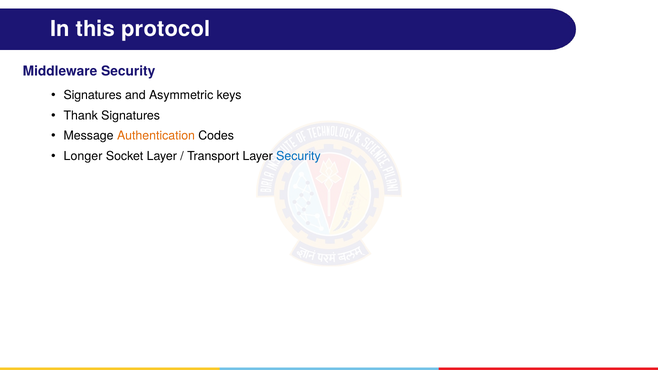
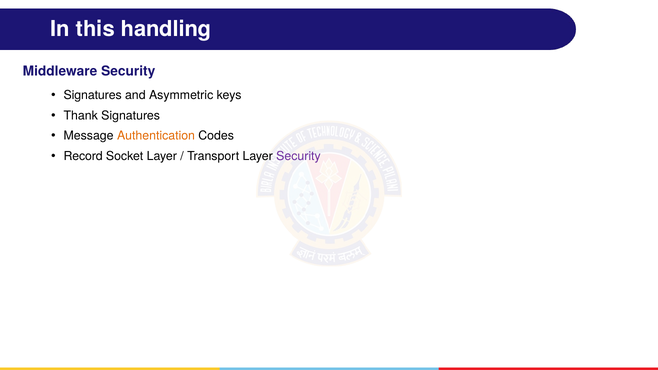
protocol: protocol -> handling
Longer: Longer -> Record
Security at (298, 156) colour: blue -> purple
